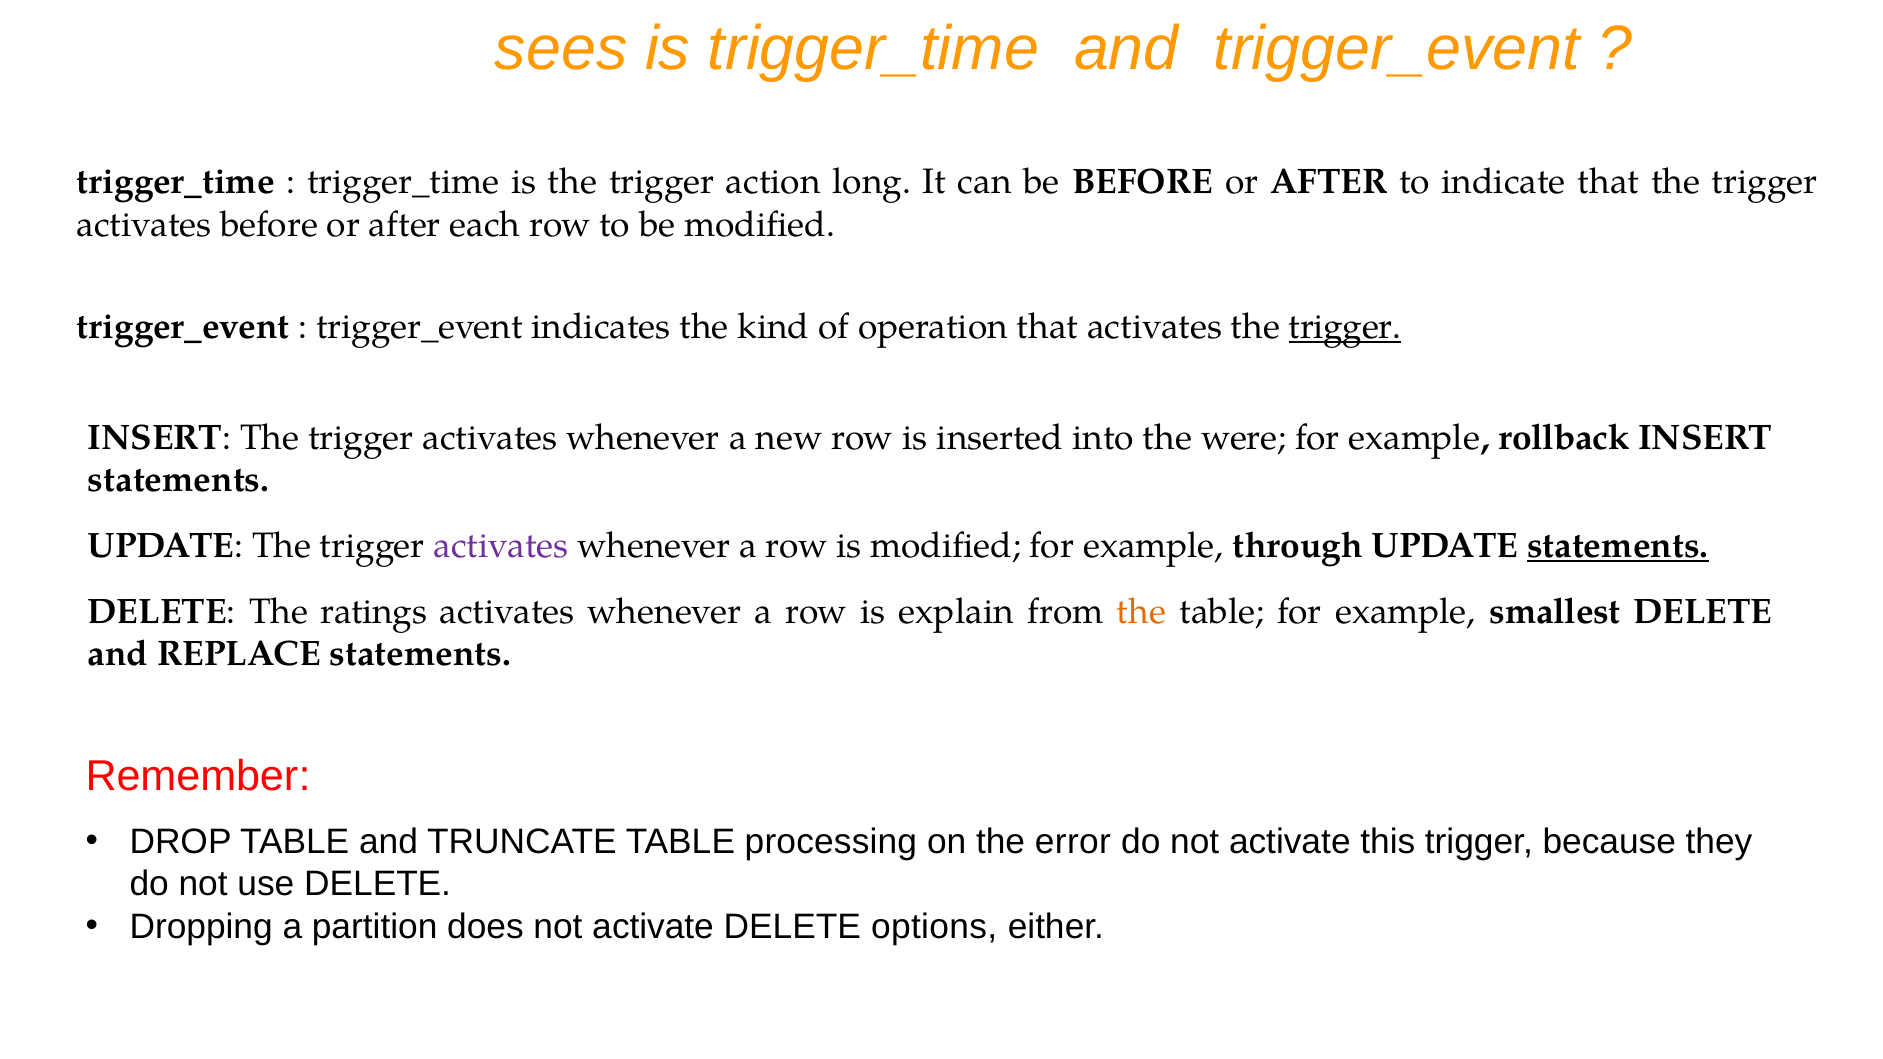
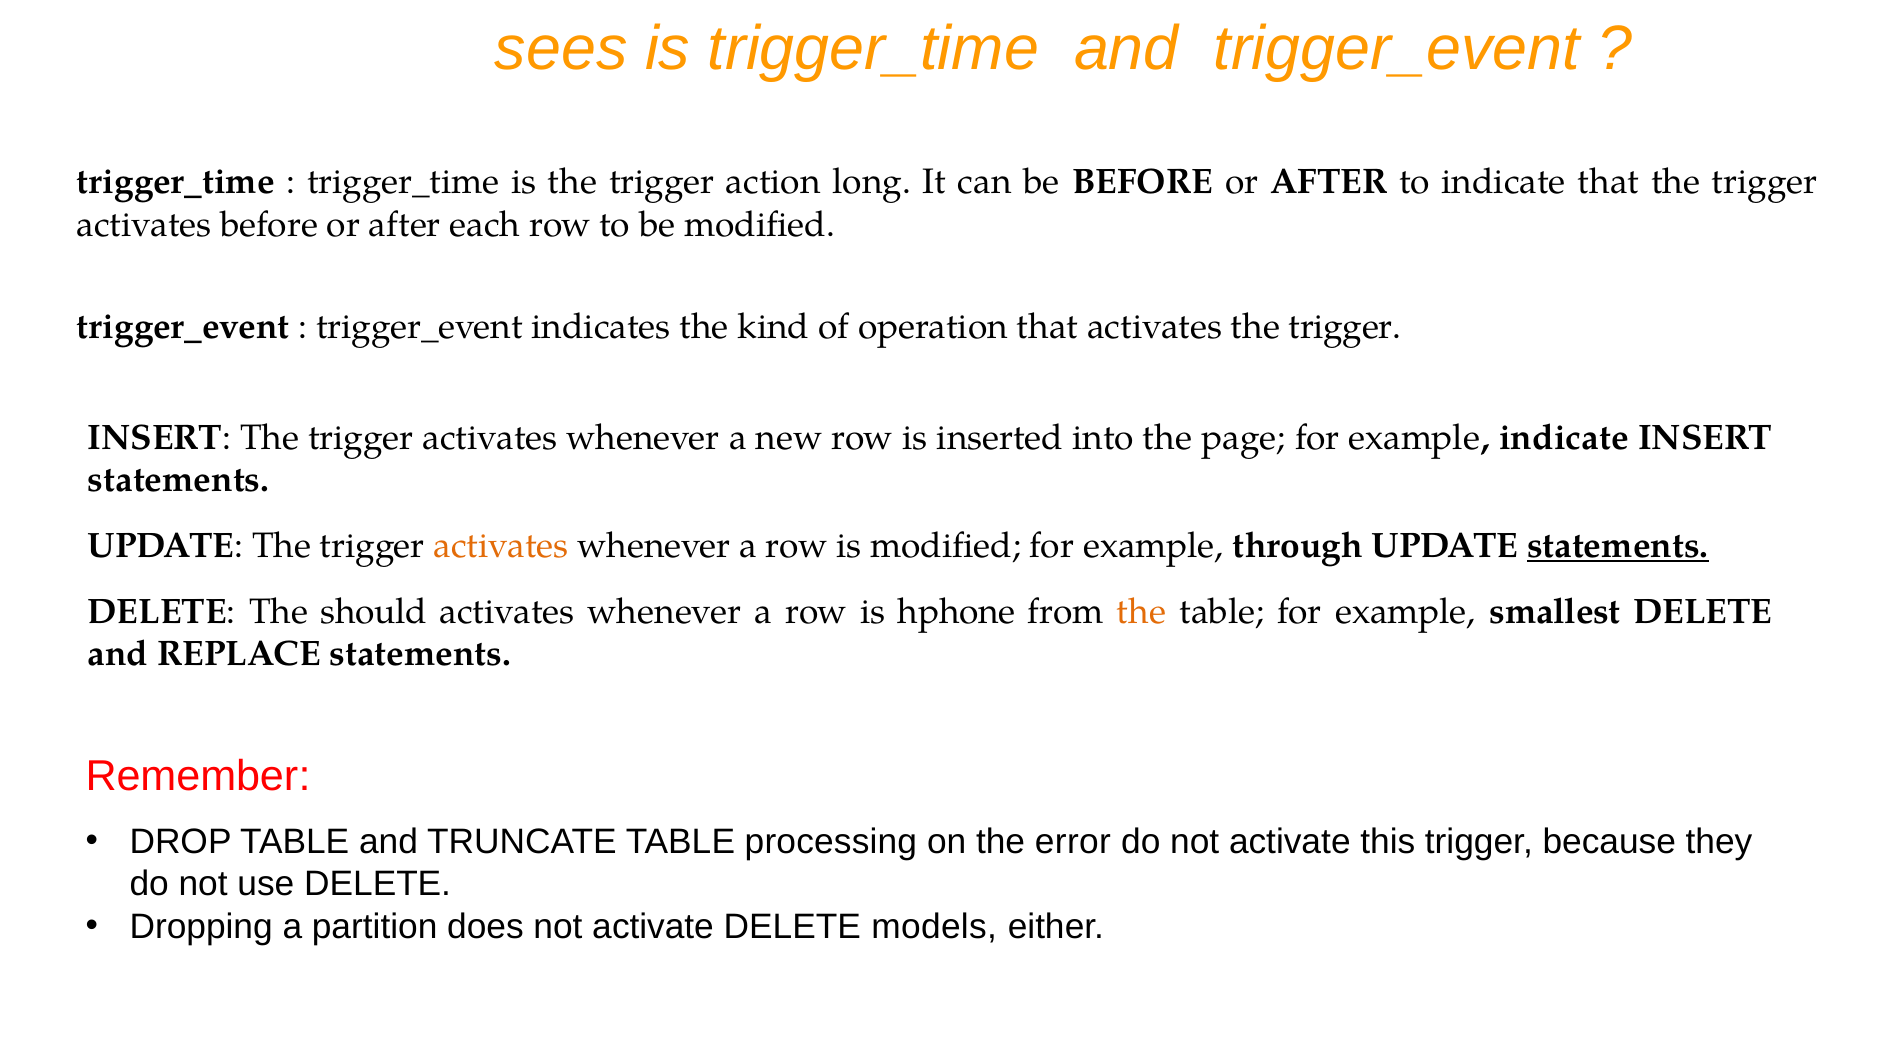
trigger at (1345, 327) underline: present -> none
were: were -> page
example rollback: rollback -> indicate
activates at (501, 546) colour: purple -> orange
ratings: ratings -> should
explain: explain -> hphone
options: options -> models
